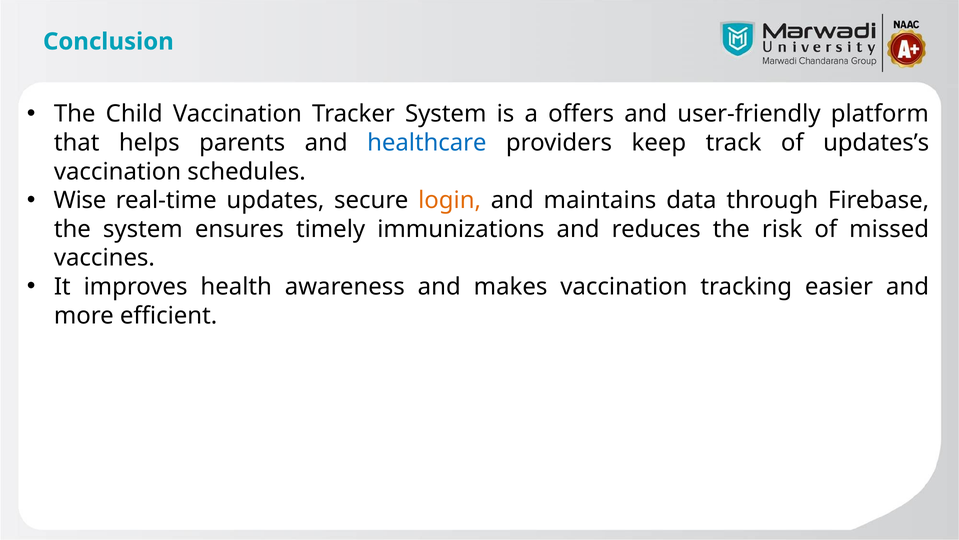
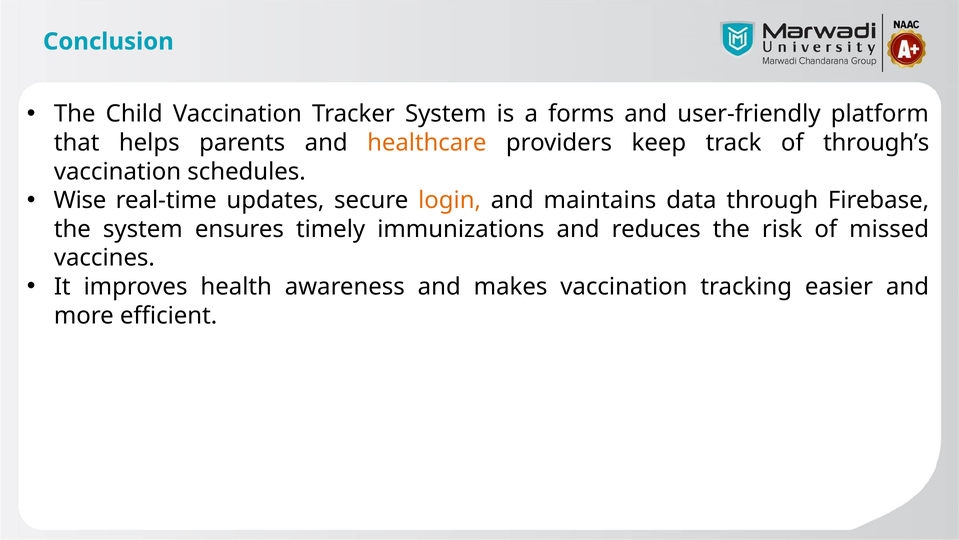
offers: offers -> forms
healthcare colour: blue -> orange
updates’s: updates’s -> through’s
